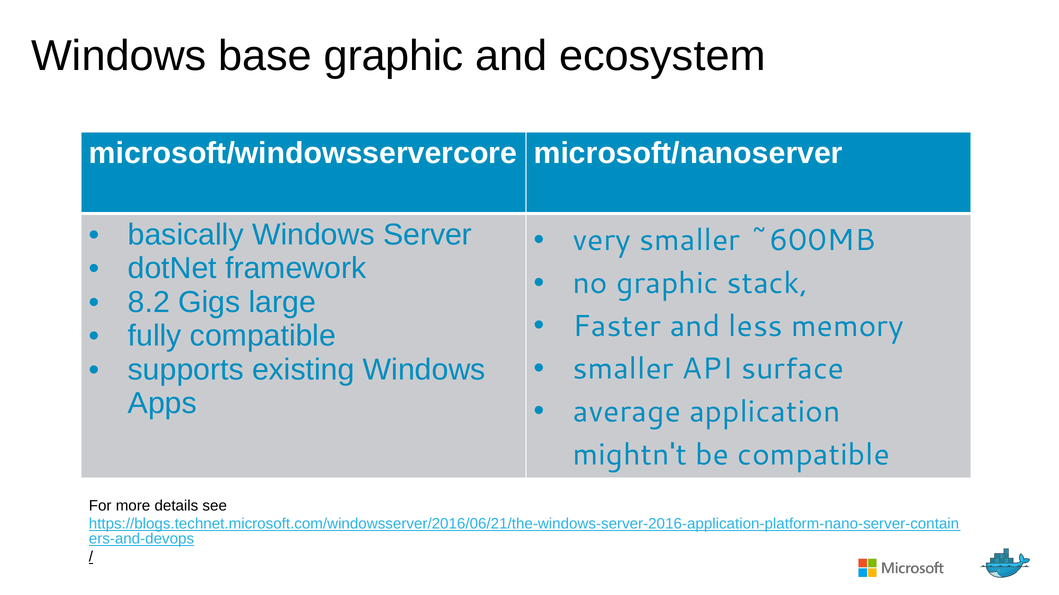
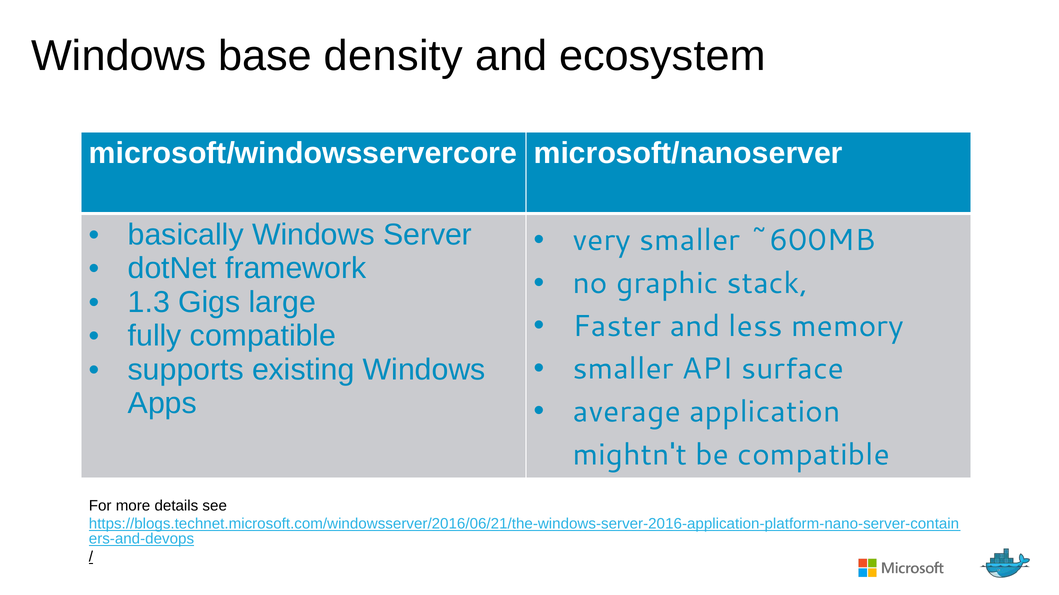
base graphic: graphic -> density
8.2: 8.2 -> 1.3
